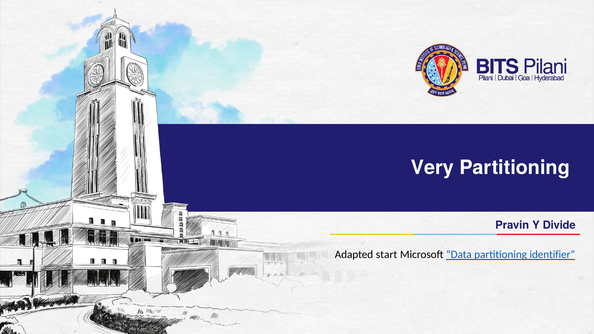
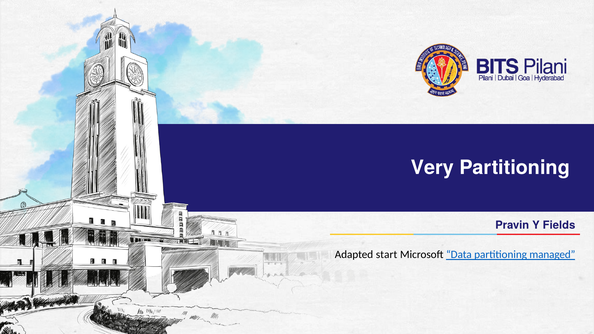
Divide: Divide -> Fields
identifier: identifier -> managed
